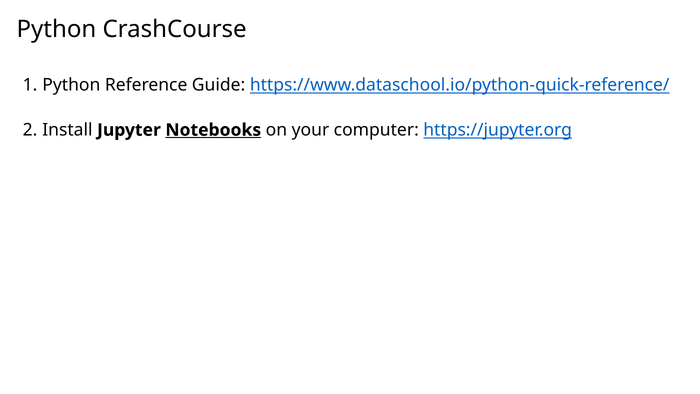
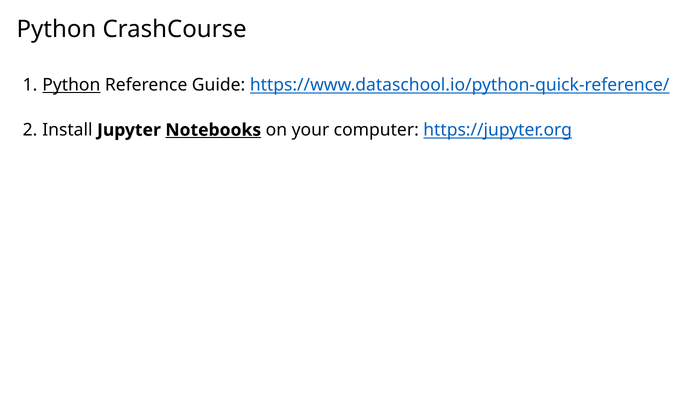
Python at (71, 85) underline: none -> present
